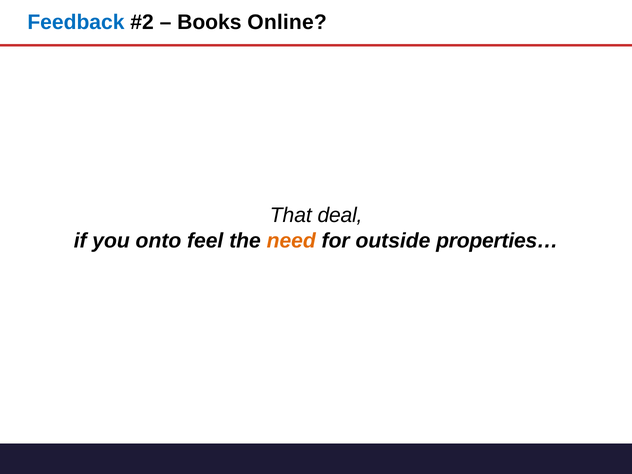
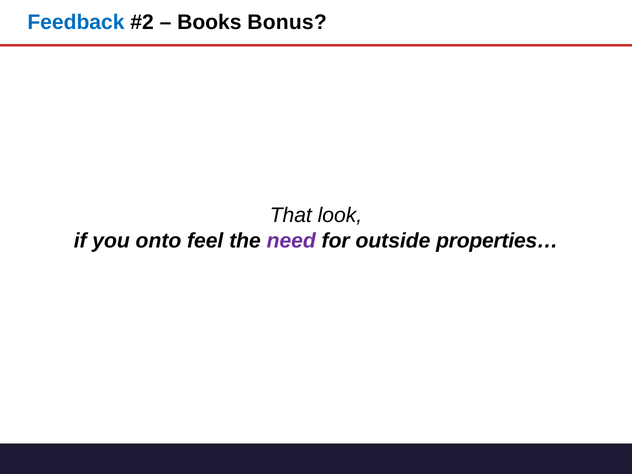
Online: Online -> Bonus
deal: deal -> look
need colour: orange -> purple
